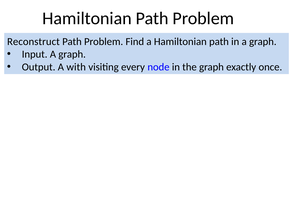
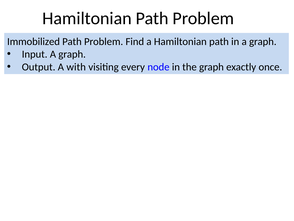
Reconstruct: Reconstruct -> Immobilized
